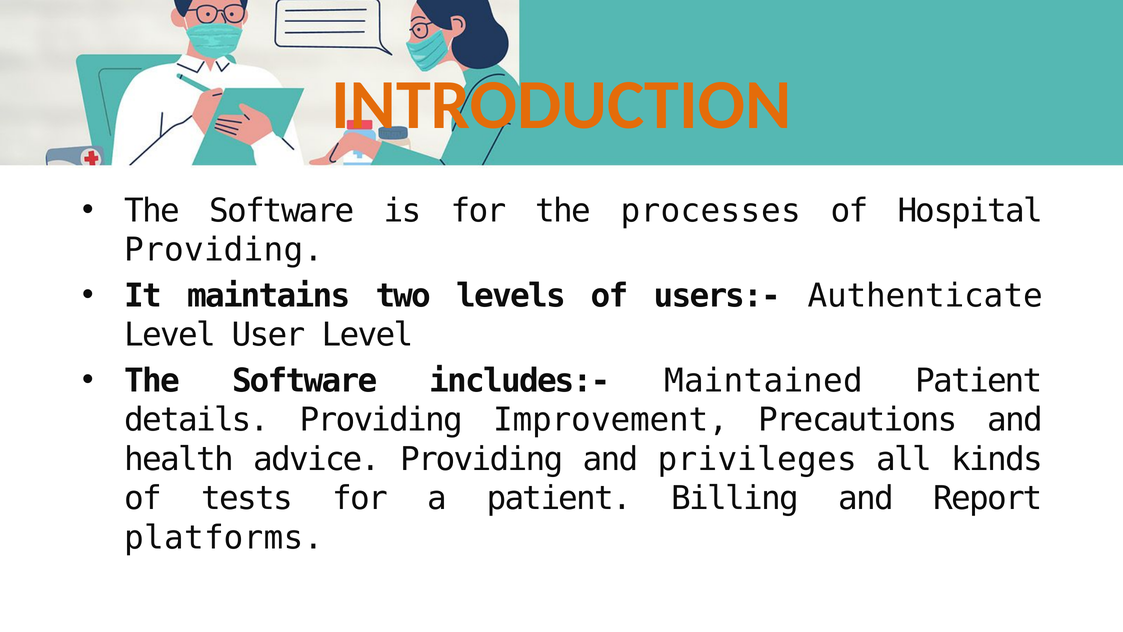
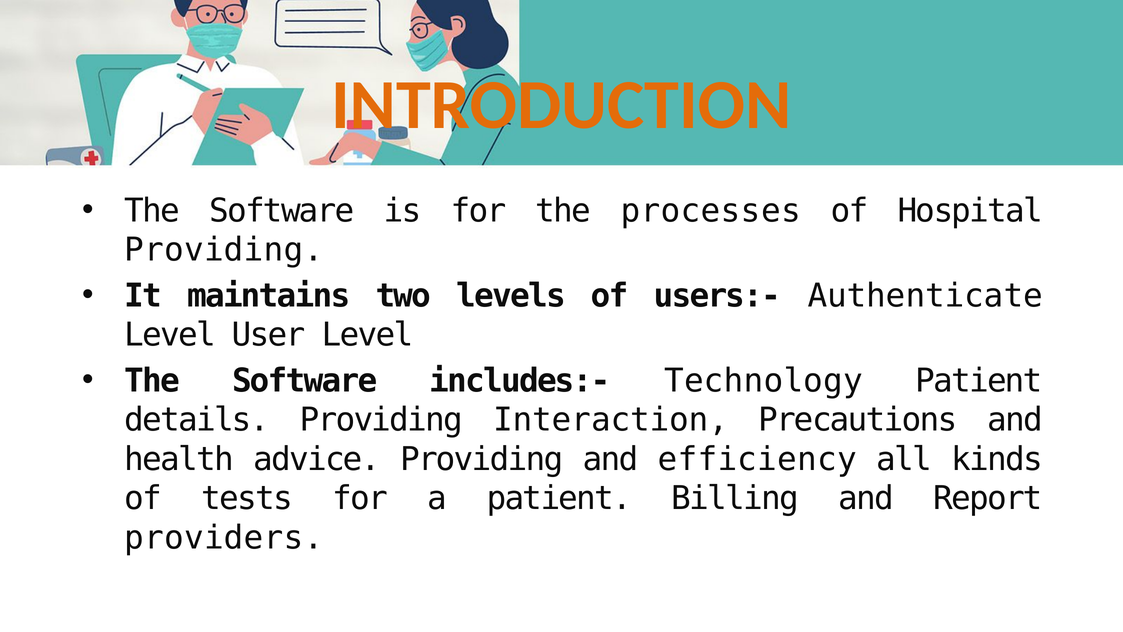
Maintained: Maintained -> Technology
Improvement: Improvement -> Interaction
privileges: privileges -> efficiency
platforms: platforms -> providers
